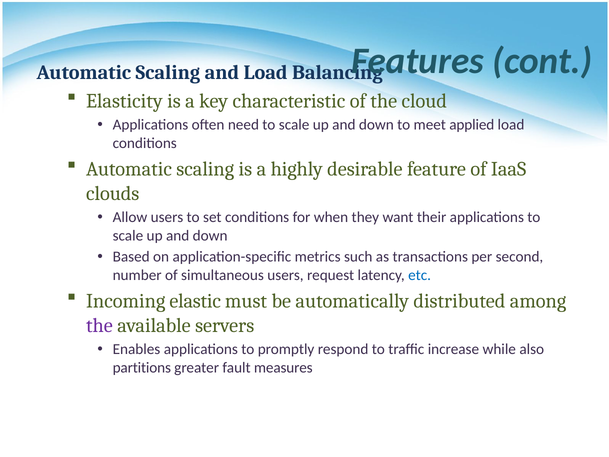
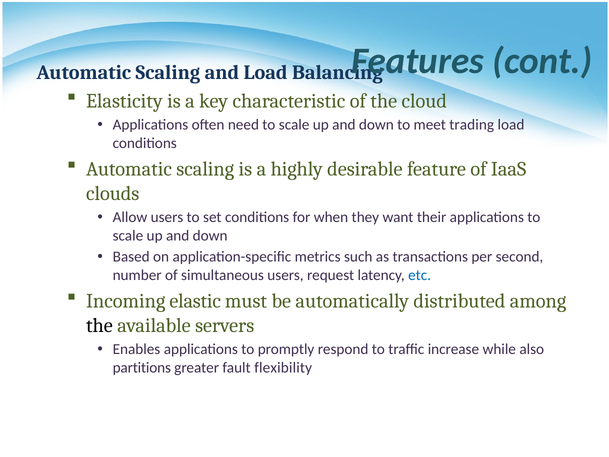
applied: applied -> trading
the at (99, 325) colour: purple -> black
measures: measures -> flexibility
